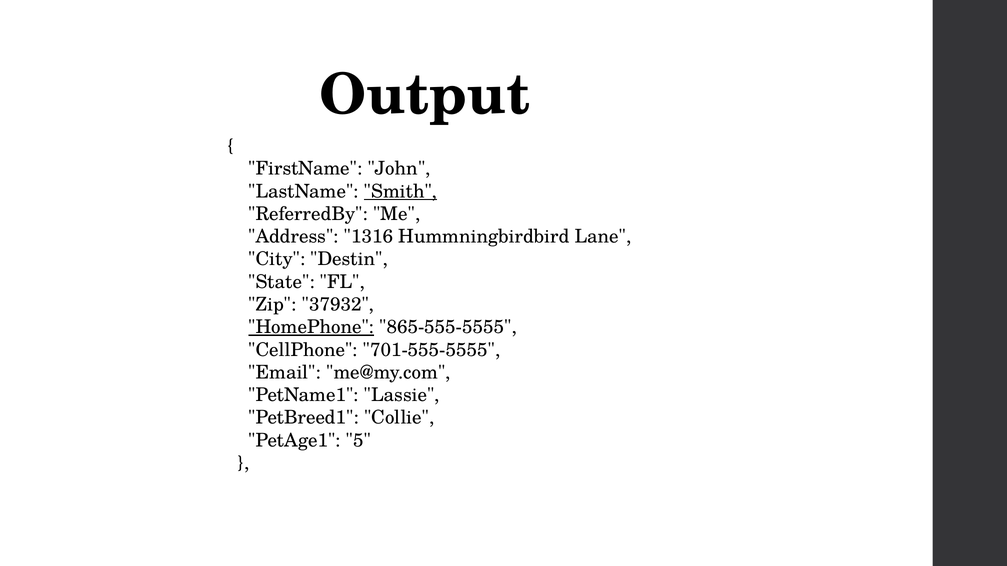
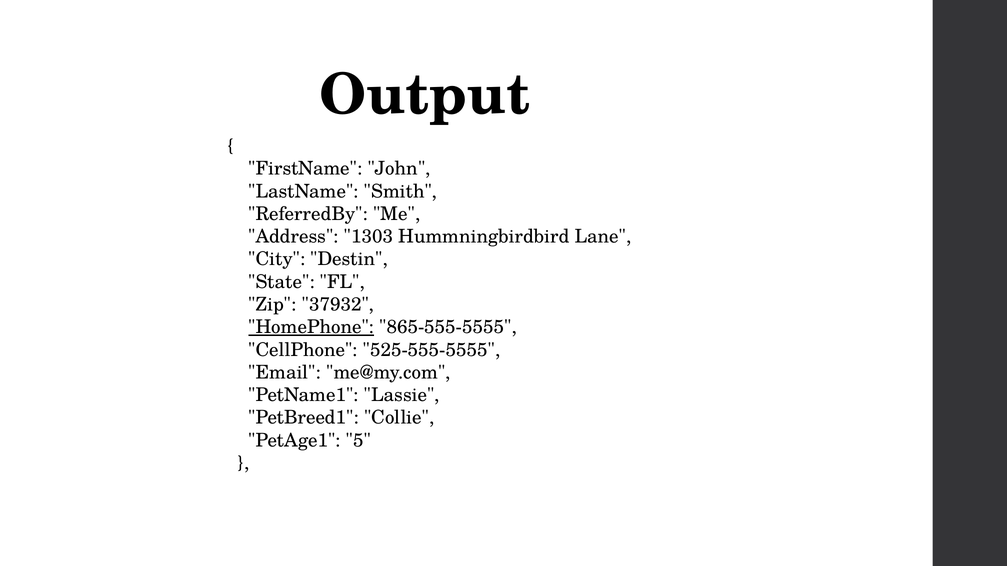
Smith underline: present -> none
1316: 1316 -> 1303
701-555-5555: 701-555-5555 -> 525-555-5555
